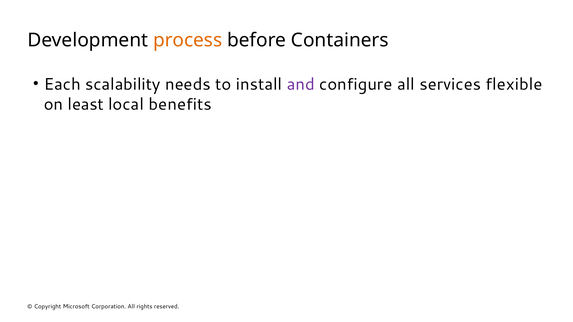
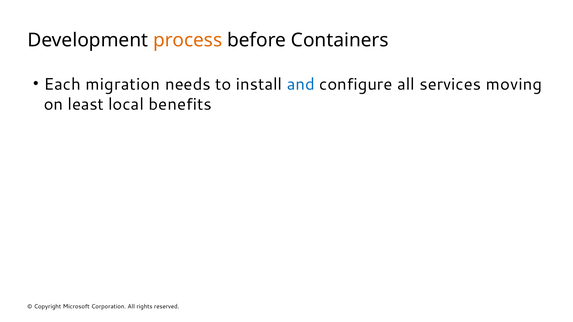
scalability: scalability -> migration
and colour: purple -> blue
flexible: flexible -> moving
